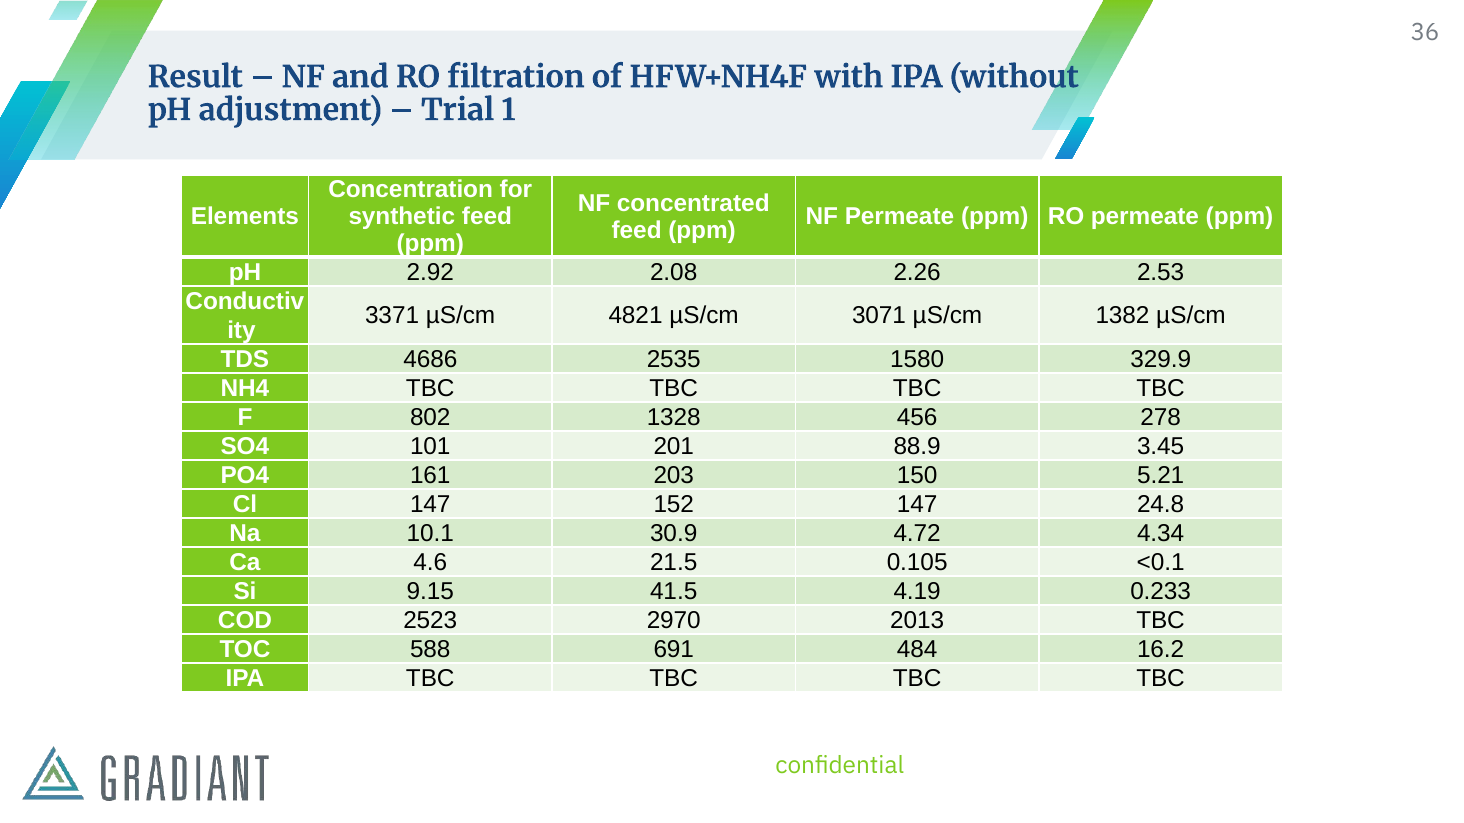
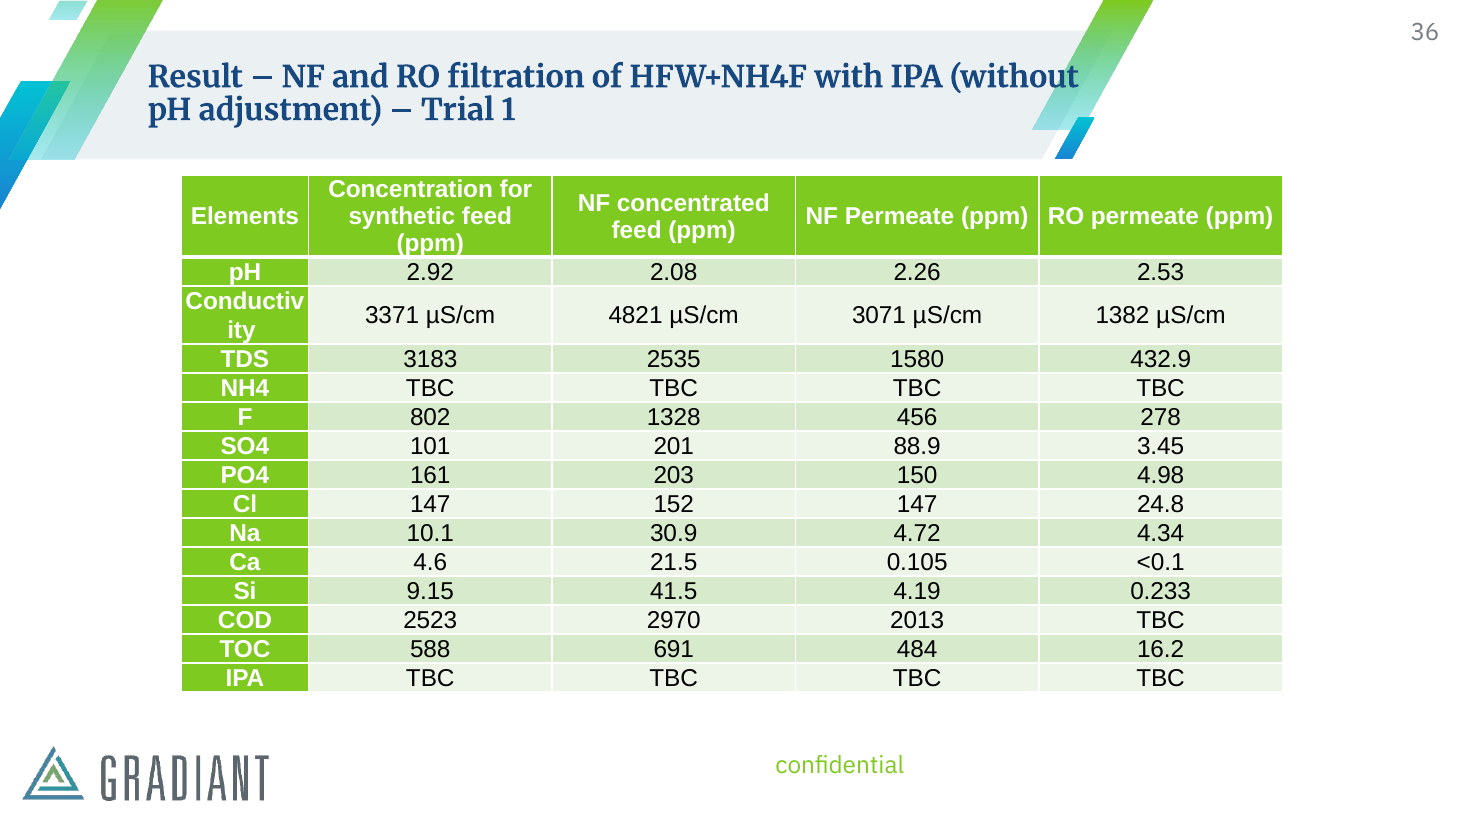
4686: 4686 -> 3183
329.9: 329.9 -> 432.9
5.21: 5.21 -> 4.98
